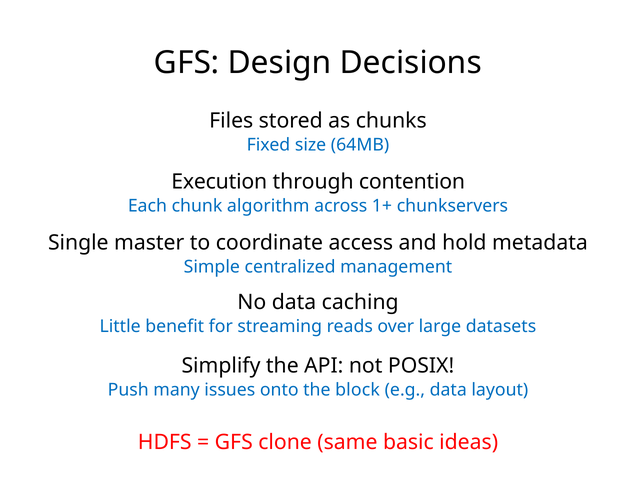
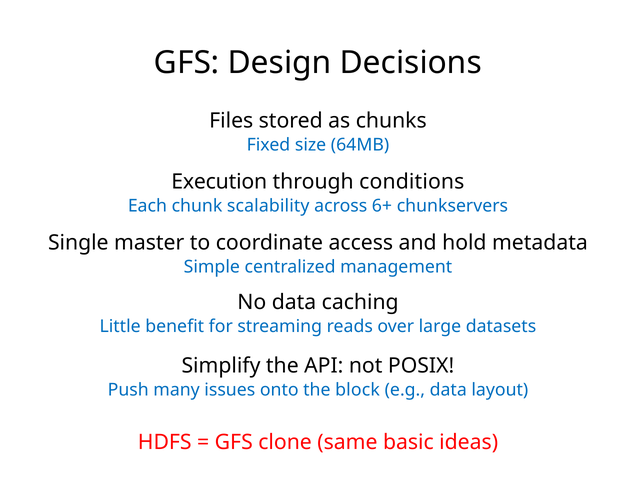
contention: contention -> conditions
algorithm: algorithm -> scalability
1+: 1+ -> 6+
